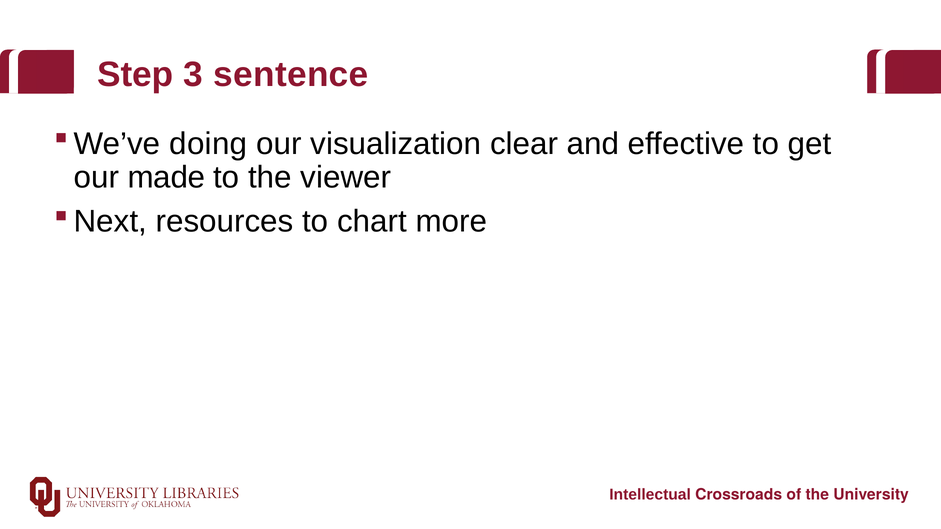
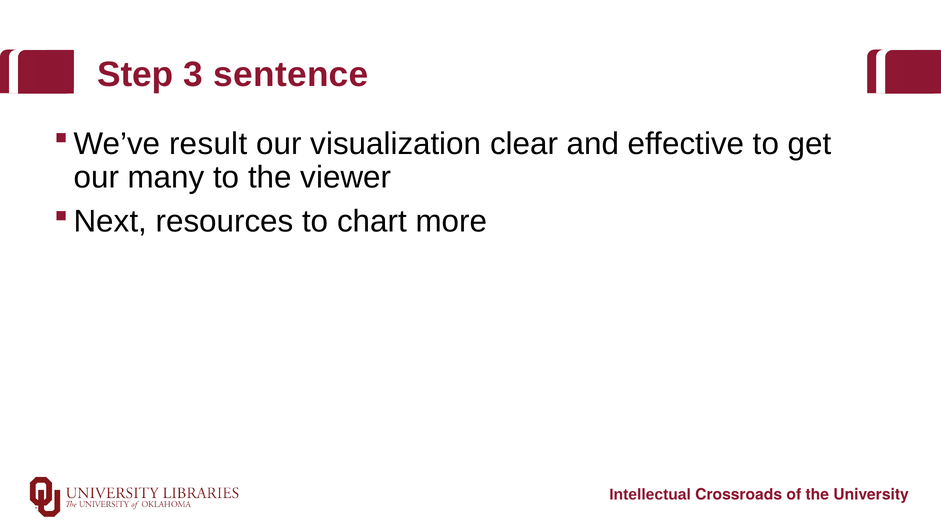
doing: doing -> result
made: made -> many
